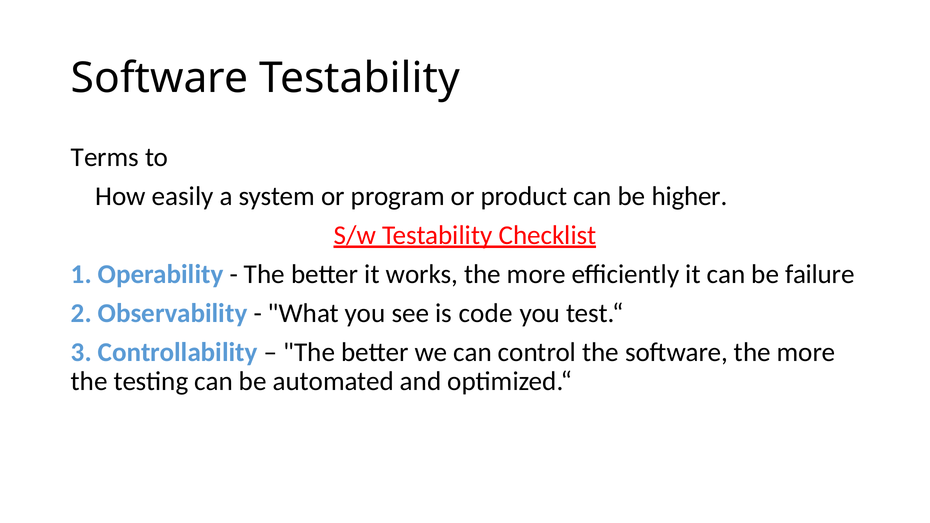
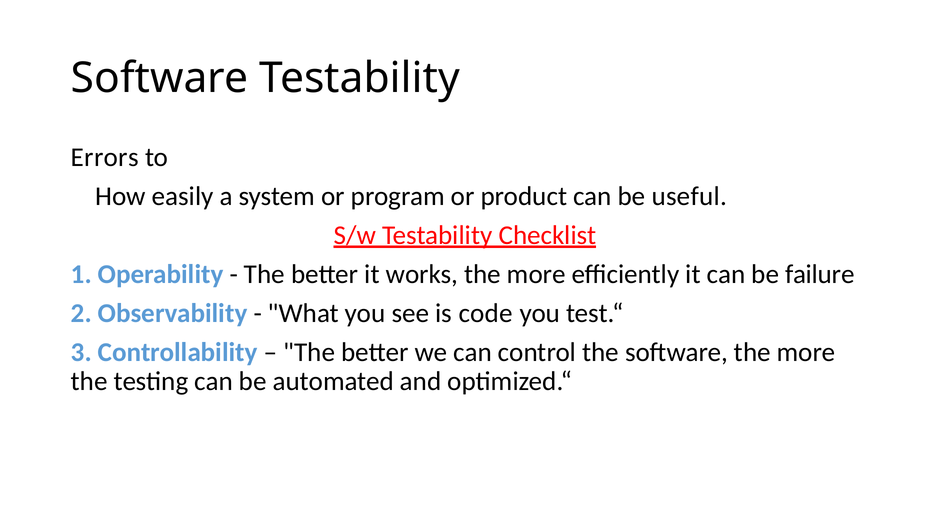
Terms: Terms -> Errors
higher: higher -> useful
